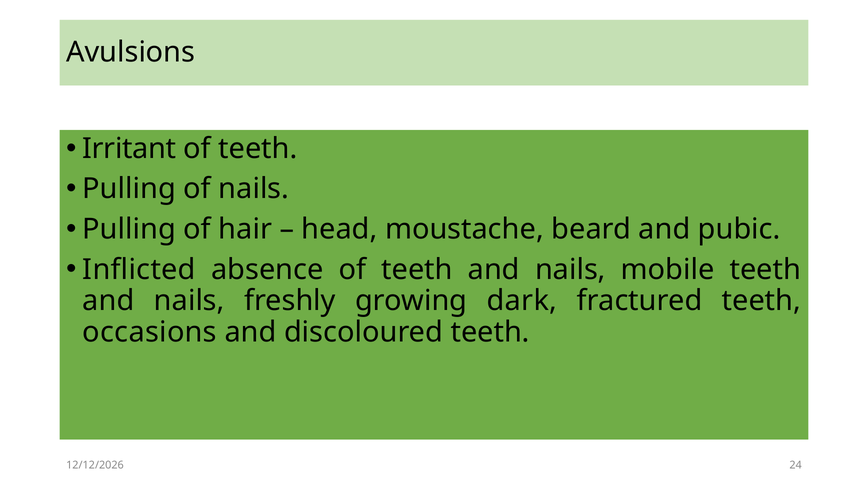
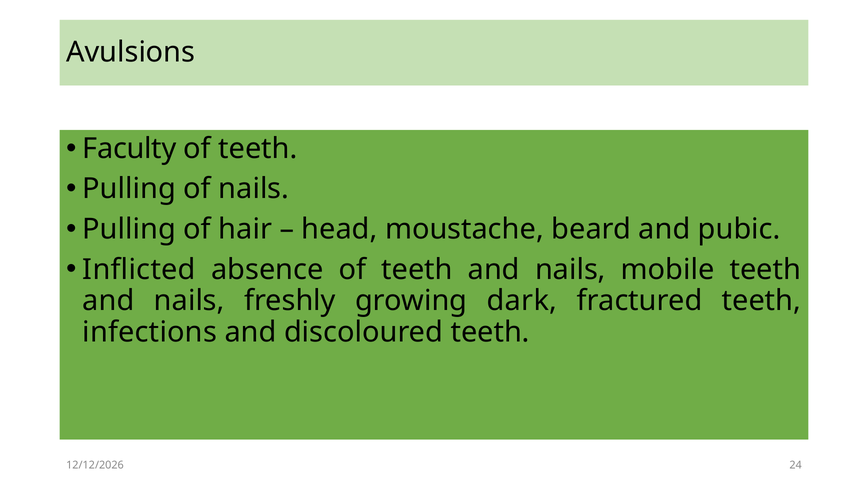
Irritant: Irritant -> Faculty
occasions: occasions -> infections
